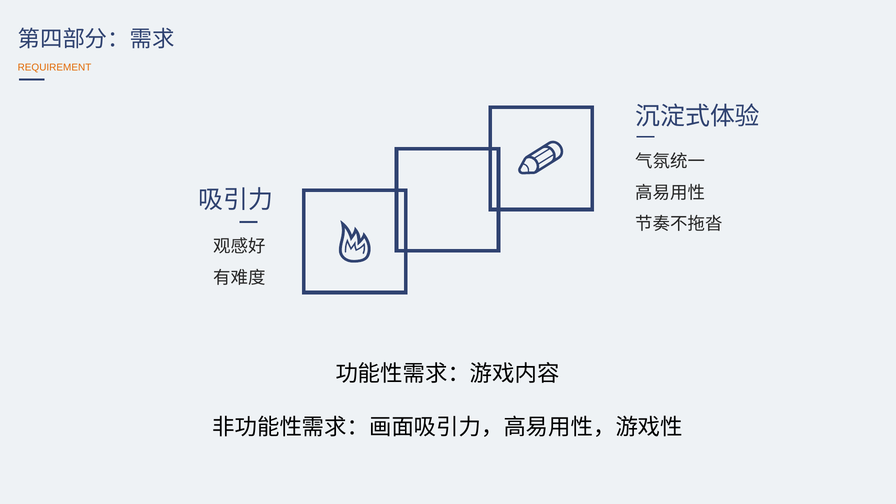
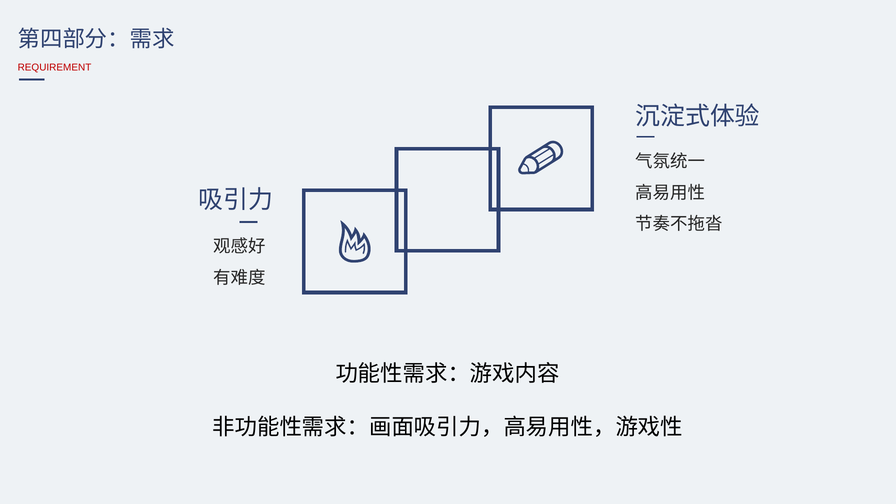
REQUIREMENT colour: orange -> red
